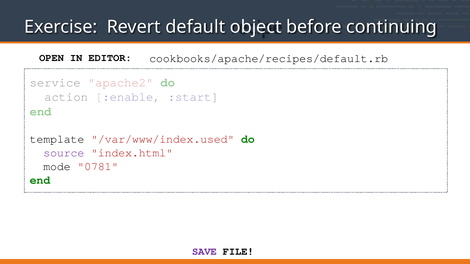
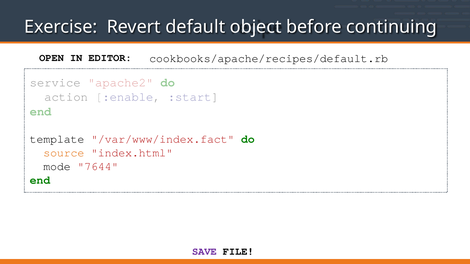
/var/www/index.used: /var/www/index.used -> /var/www/index.fact
source colour: purple -> orange
0781: 0781 -> 7644
